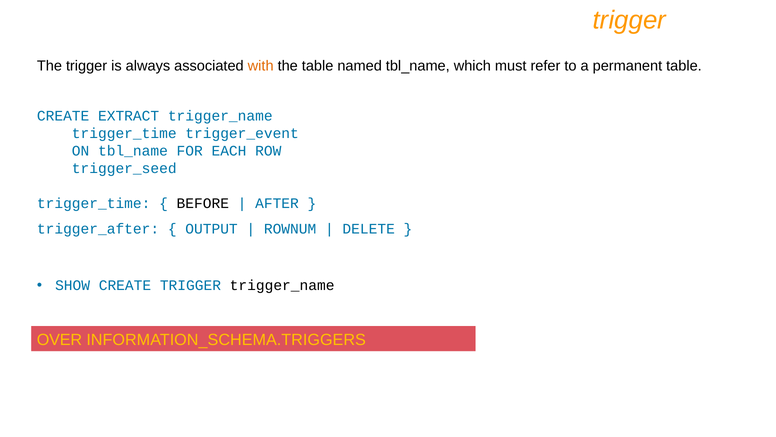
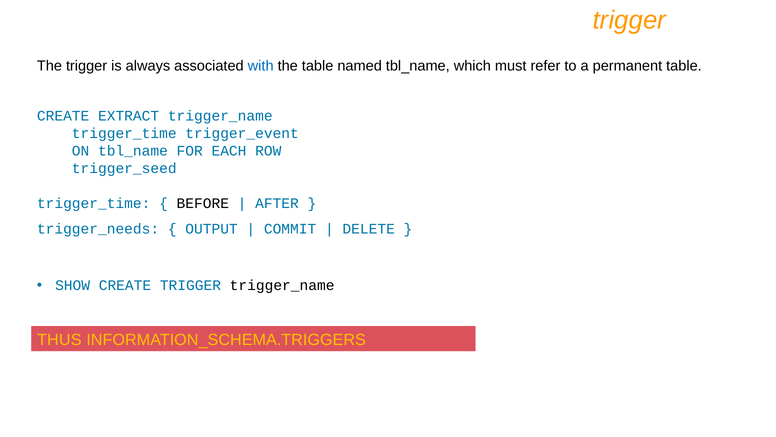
with colour: orange -> blue
trigger_after: trigger_after -> trigger_needs
ROWNUM: ROWNUM -> COMMIT
OVER: OVER -> THUS
